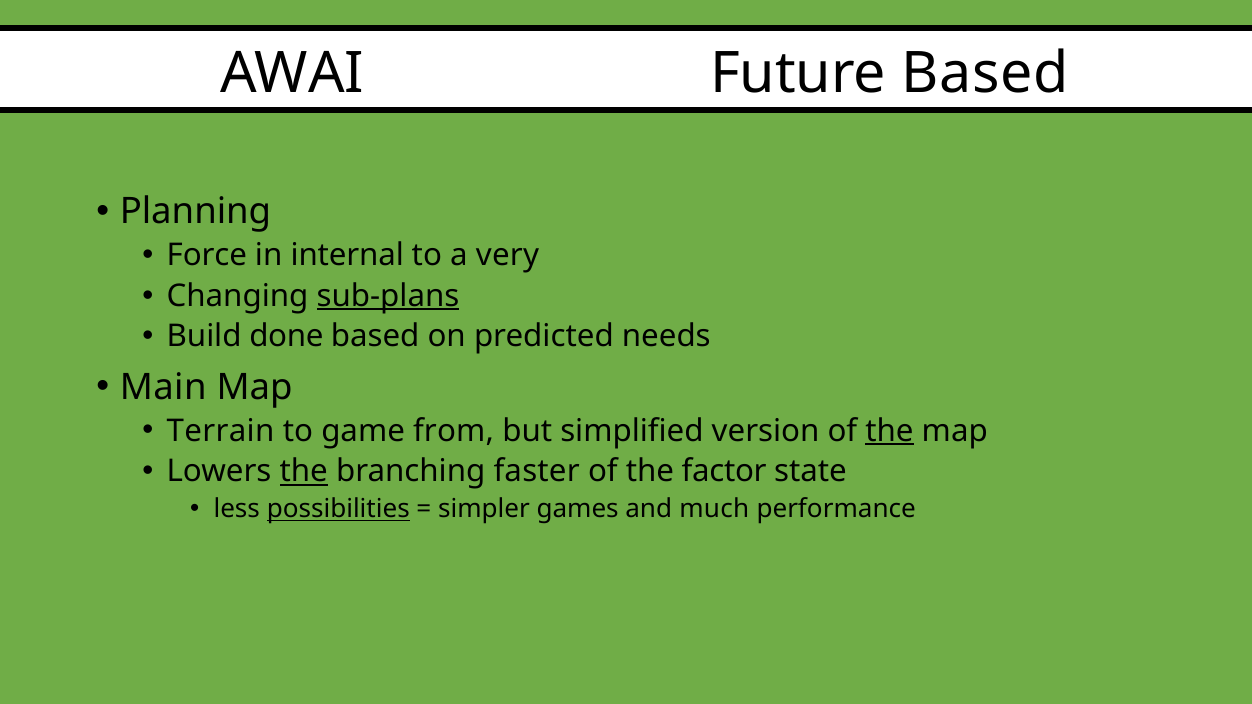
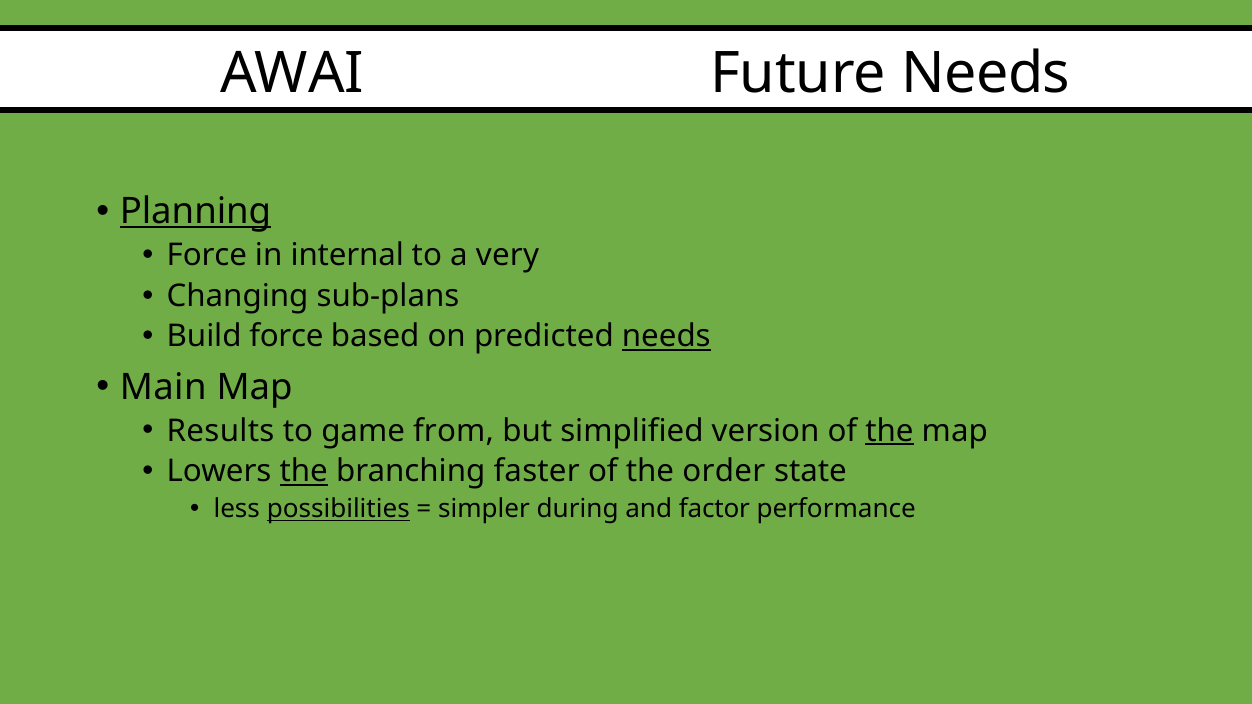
Future Based: Based -> Needs
Planning underline: none -> present
sub-plans underline: present -> none
Build done: done -> force
needs at (666, 337) underline: none -> present
Terrain: Terrain -> Results
factor: factor -> order
games: games -> during
much: much -> factor
